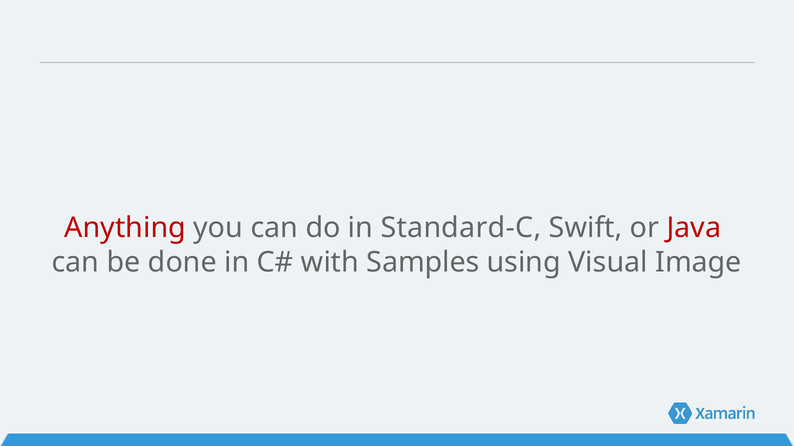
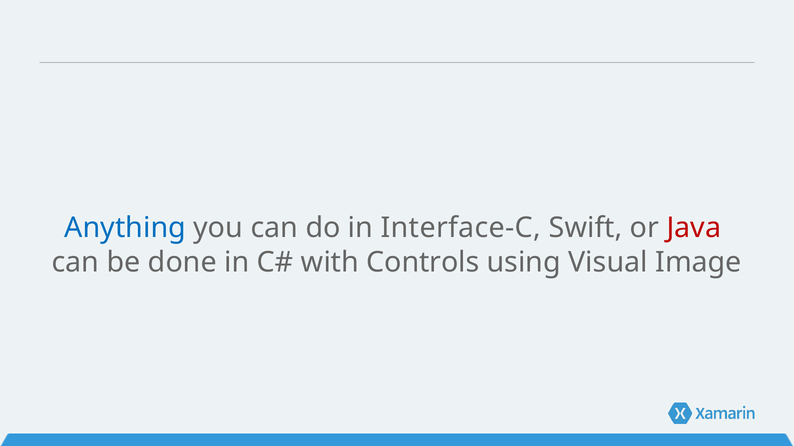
Anything colour: red -> blue
Standard-C: Standard-C -> Interface-C
Samples: Samples -> Controls
